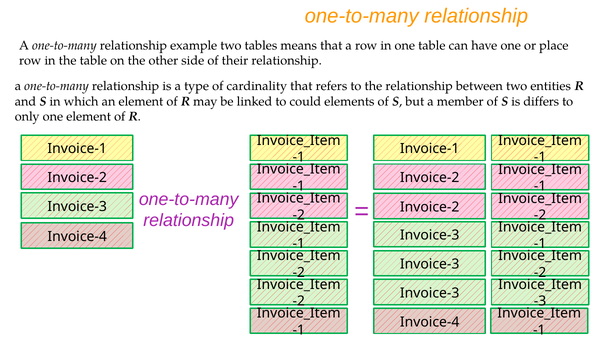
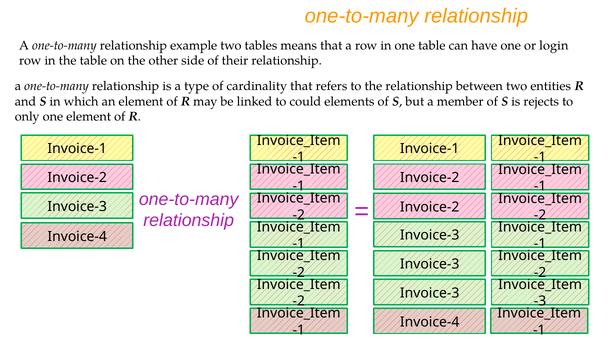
place: place -> login
differs: differs -> rejects
